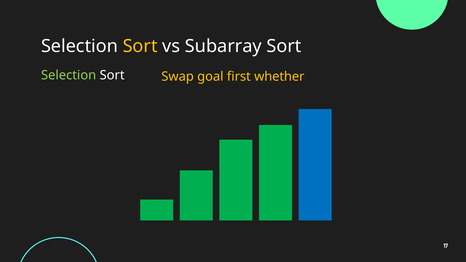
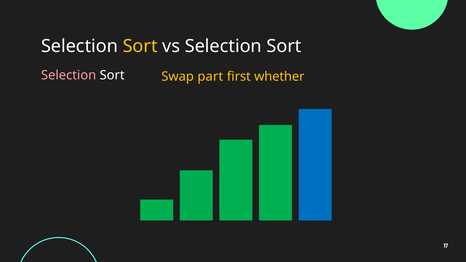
vs Subarray: Subarray -> Selection
Selection at (69, 75) colour: light green -> pink
goal: goal -> part
